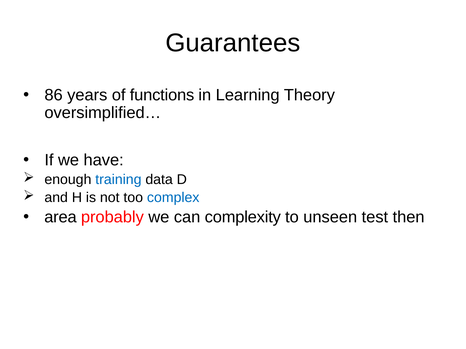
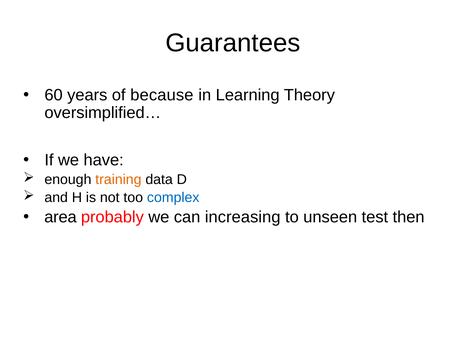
86: 86 -> 60
functions: functions -> because
training colour: blue -> orange
complexity: complexity -> increasing
